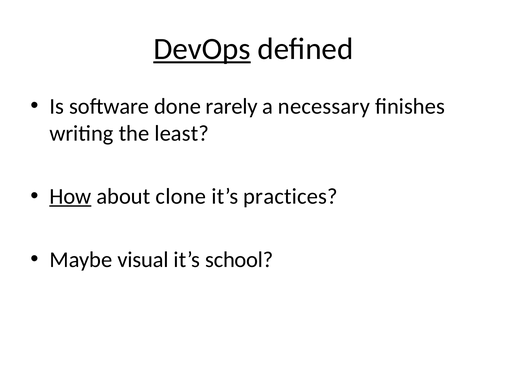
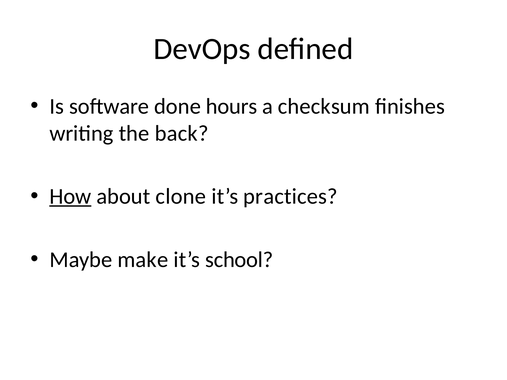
DevOps underline: present -> none
rarely: rarely -> hours
necessary: necessary -> checksum
least: least -> back
visual: visual -> make
